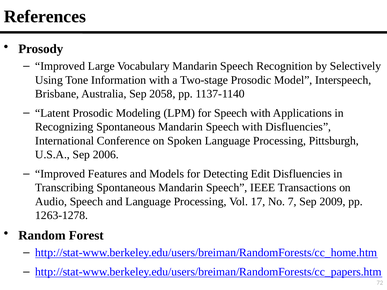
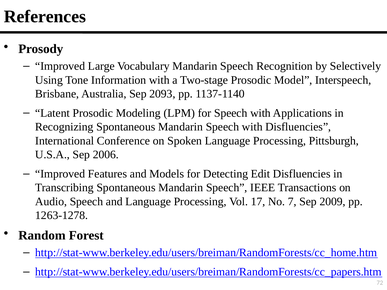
2058: 2058 -> 2093
